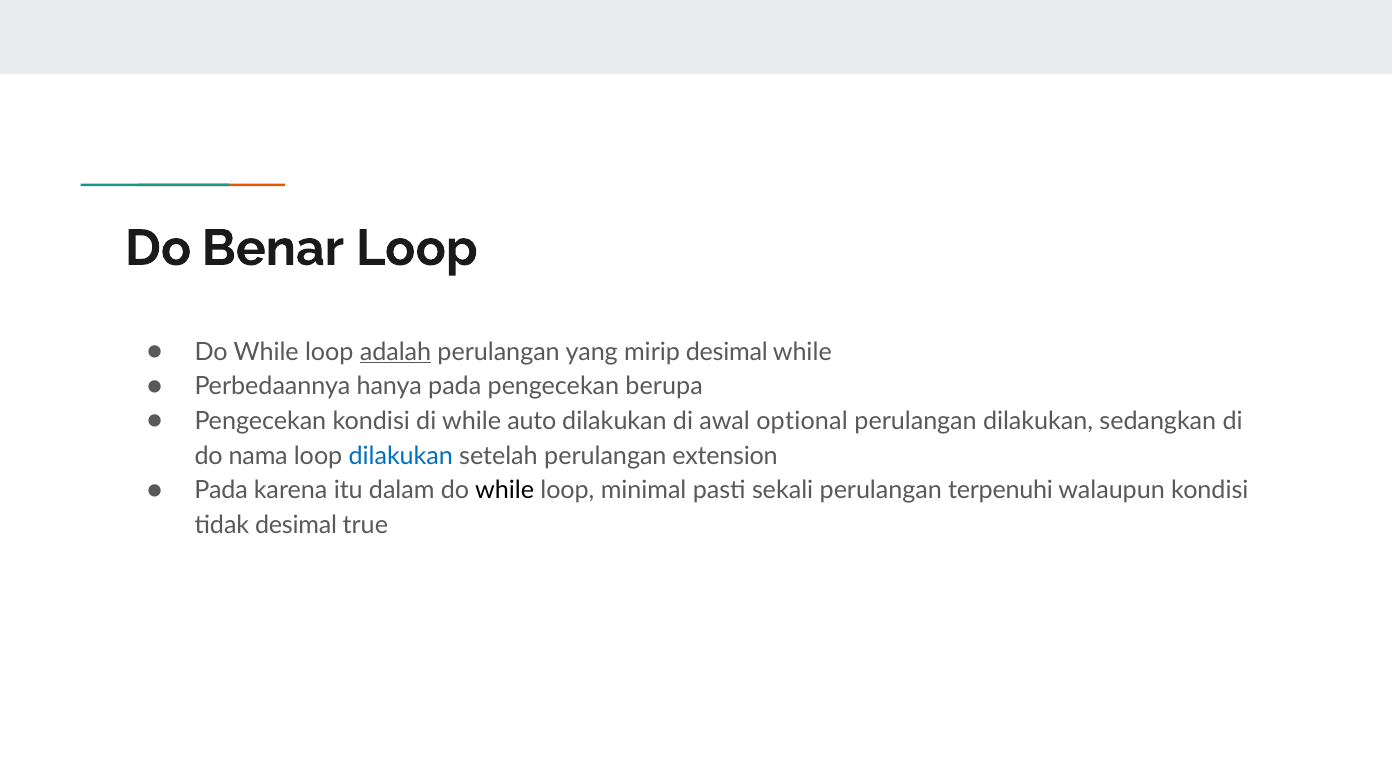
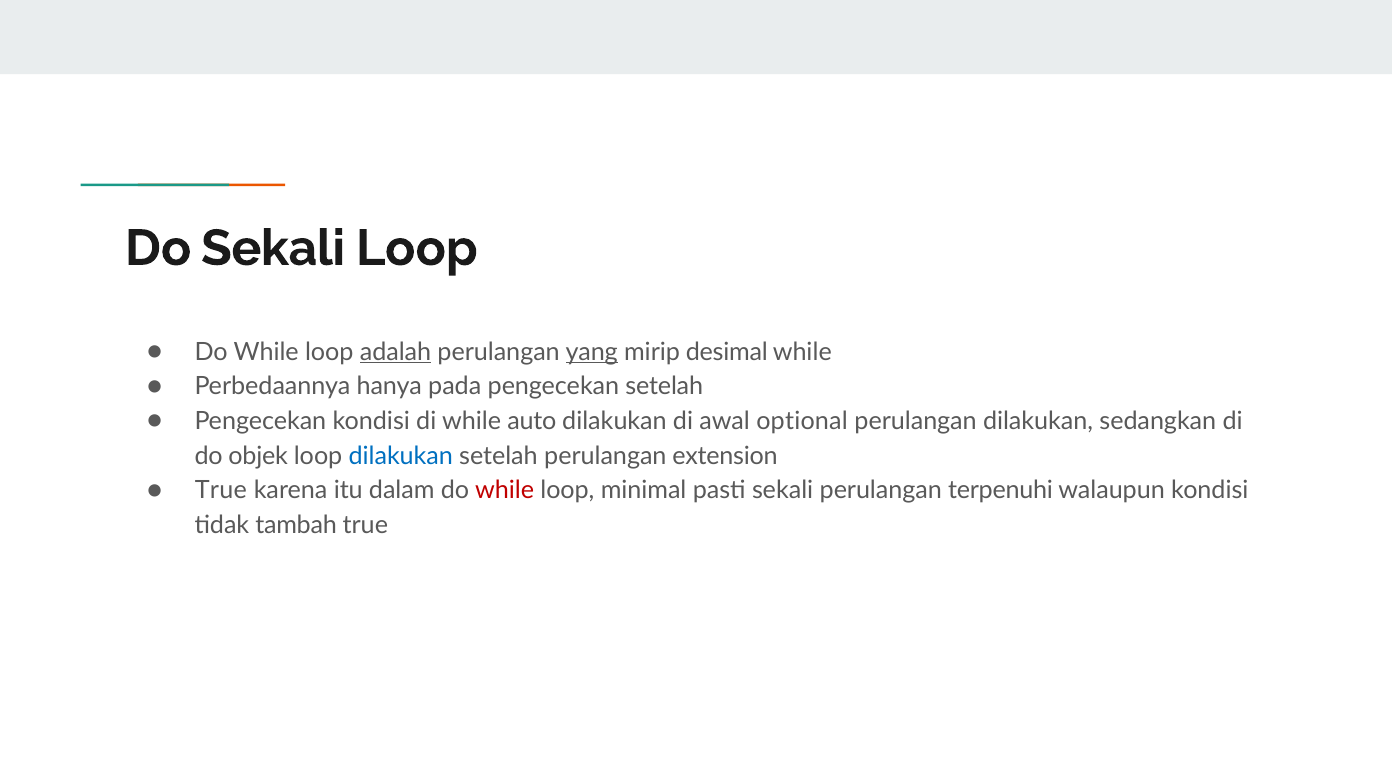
Do Benar: Benar -> Sekali
yang underline: none -> present
pengecekan berupa: berupa -> setelah
nama: nama -> objek
Pada at (221, 491): Pada -> True
while at (505, 491) colour: black -> red
tidak desimal: desimal -> tambah
